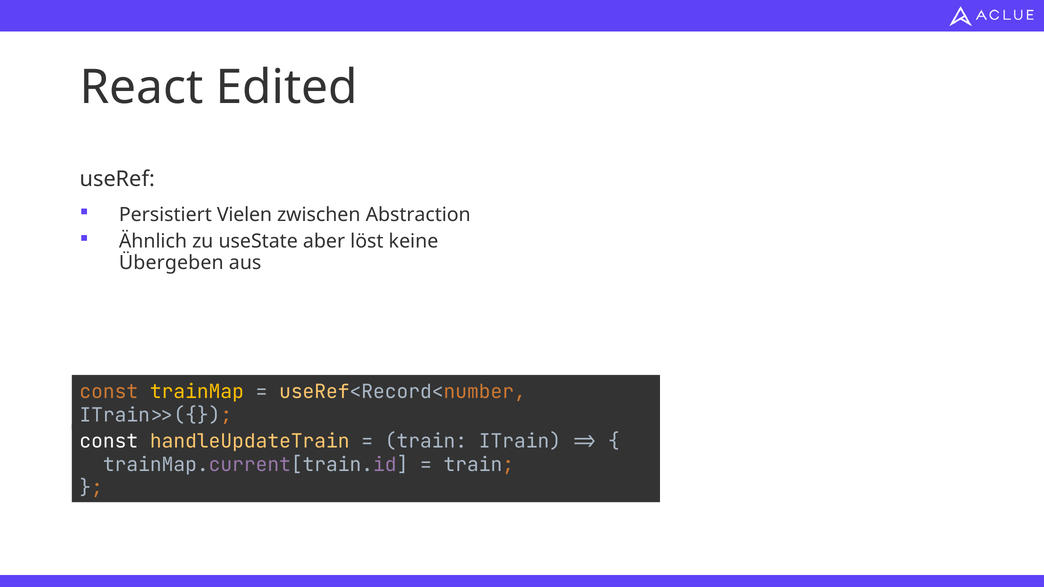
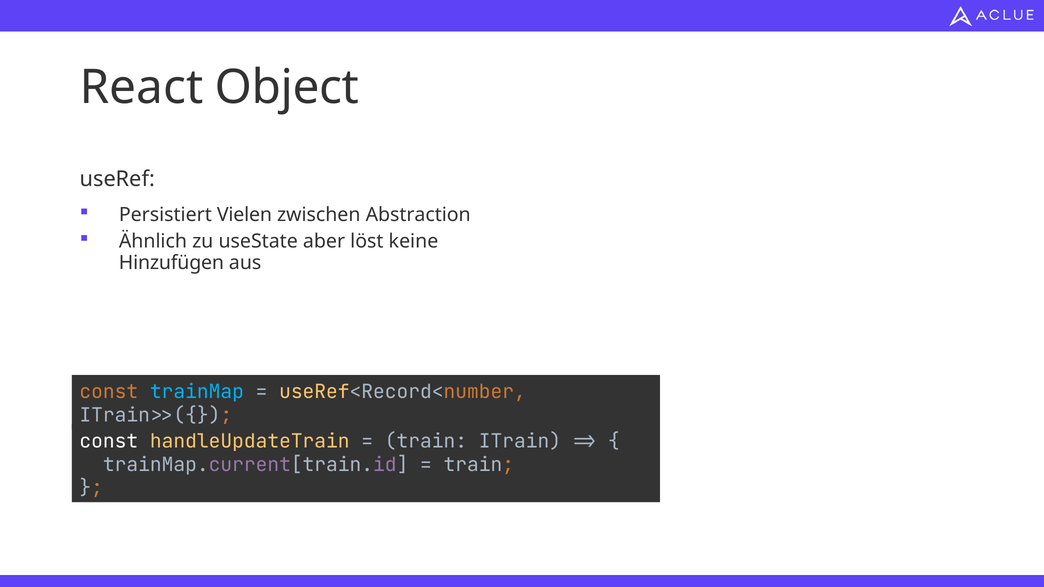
Edited: Edited -> Object
Übergeben: Übergeben -> Hinzufügen
trainMap colour: yellow -> light blue
